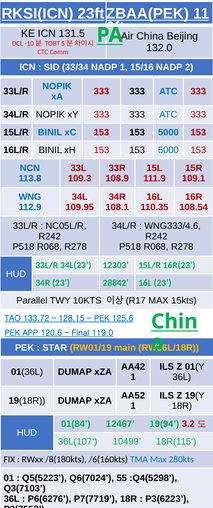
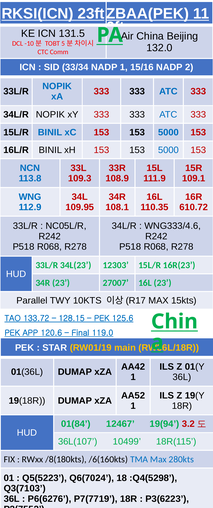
108.54: 108.54 -> 610.72
28842: 28842 -> 27007
55: 55 -> 18
